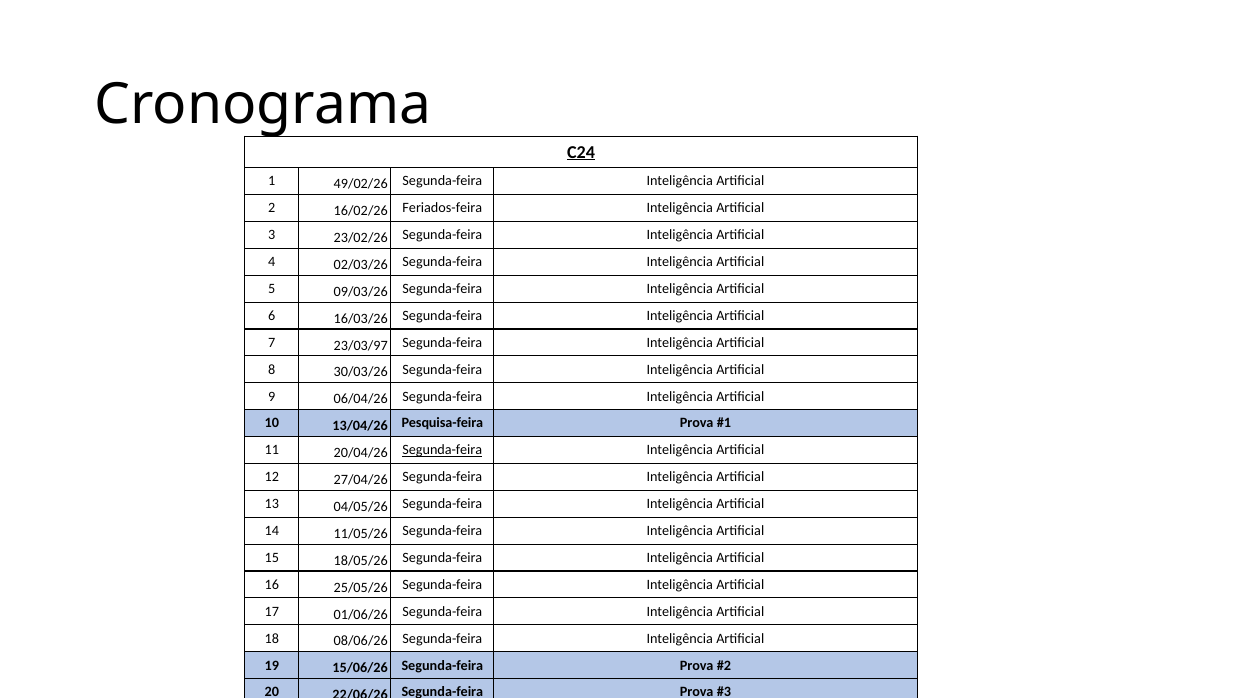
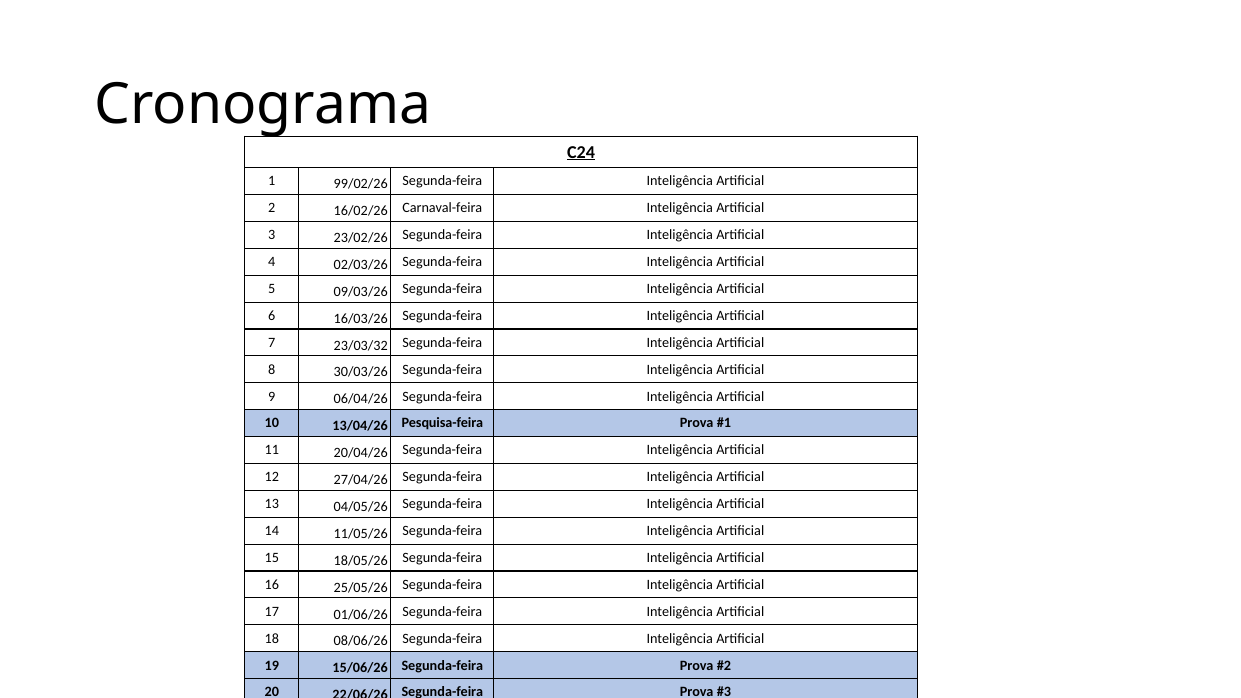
49/02/26: 49/02/26 -> 99/02/26
Feriados-feira: Feriados-feira -> Carnaval-feira
23/03/97: 23/03/97 -> 23/03/32
Segunda-feira at (442, 450) underline: present -> none
